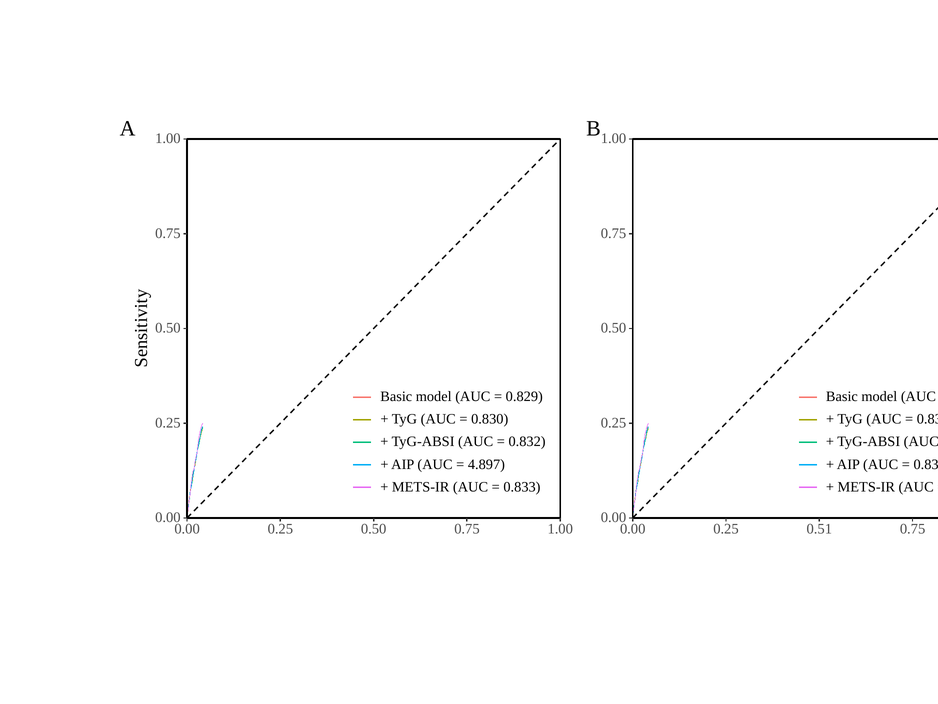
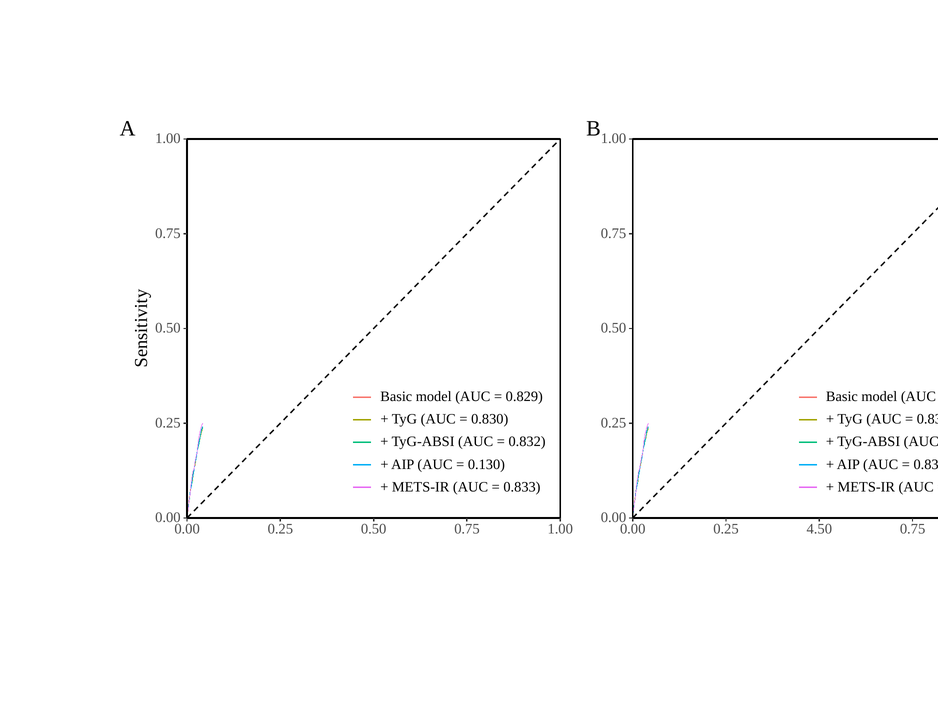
4.897: 4.897 -> 0.130
0.51: 0.51 -> 4.50
